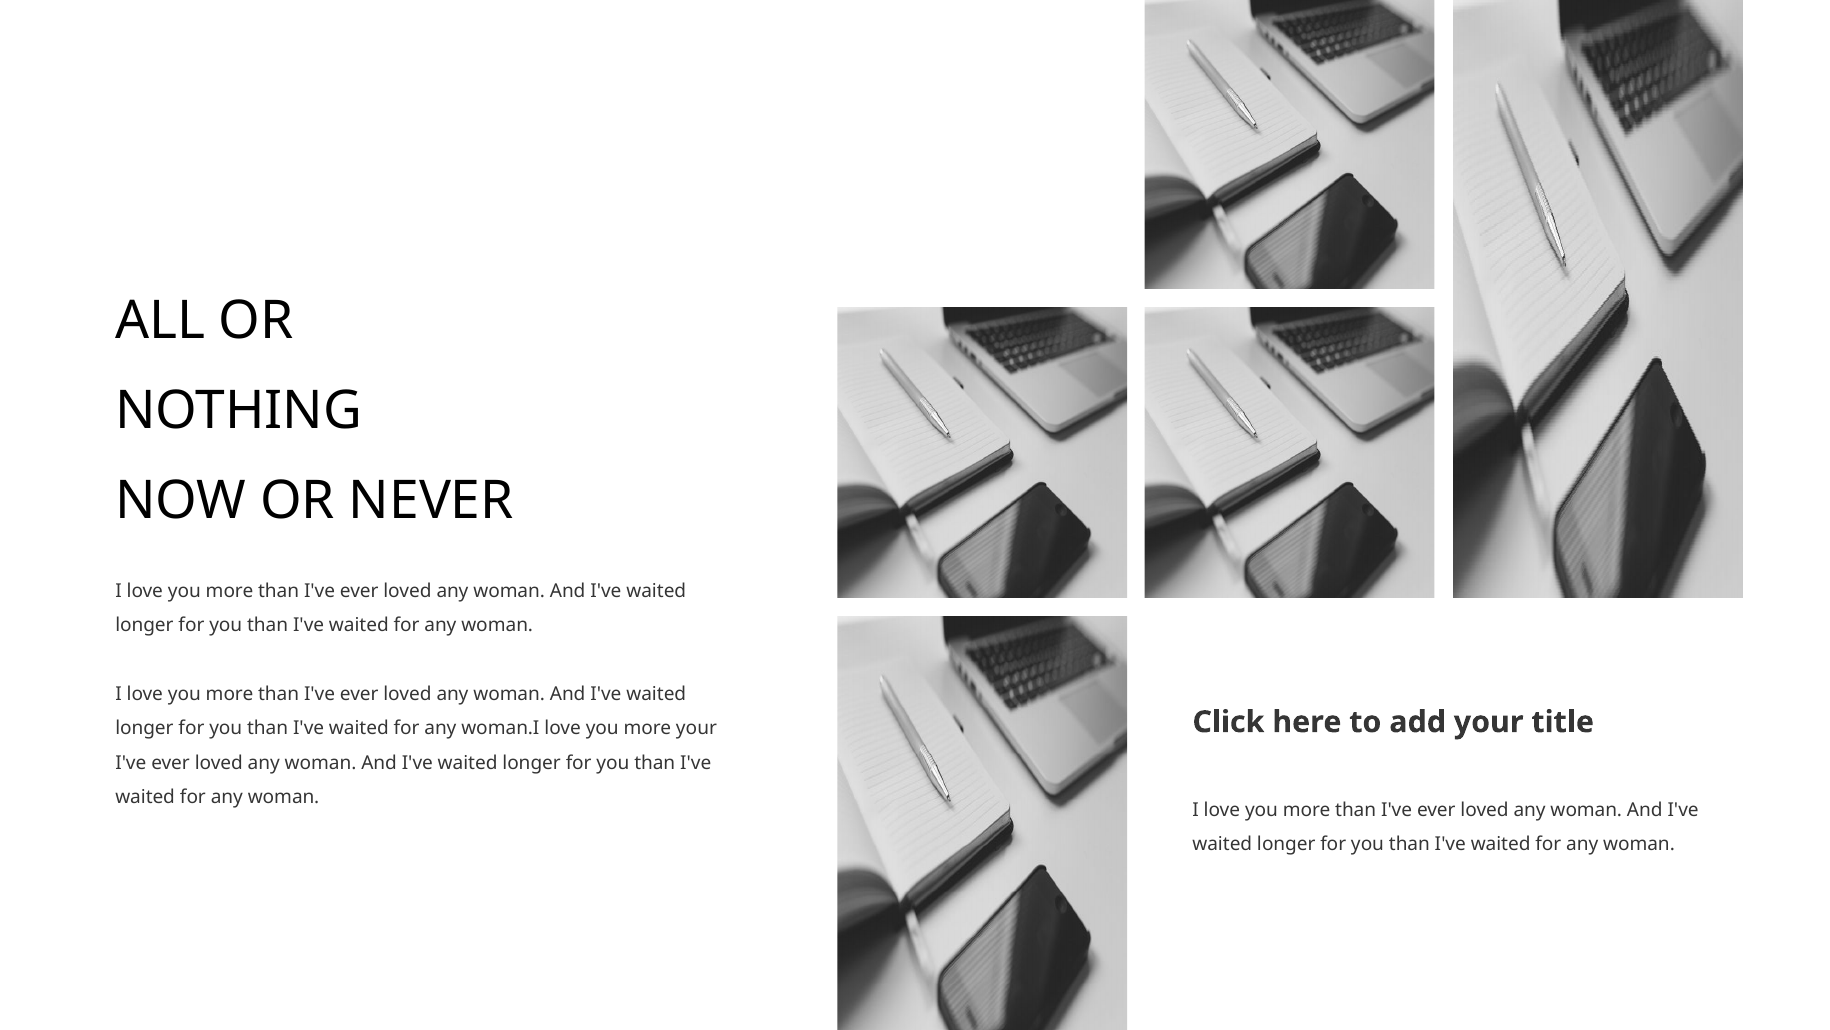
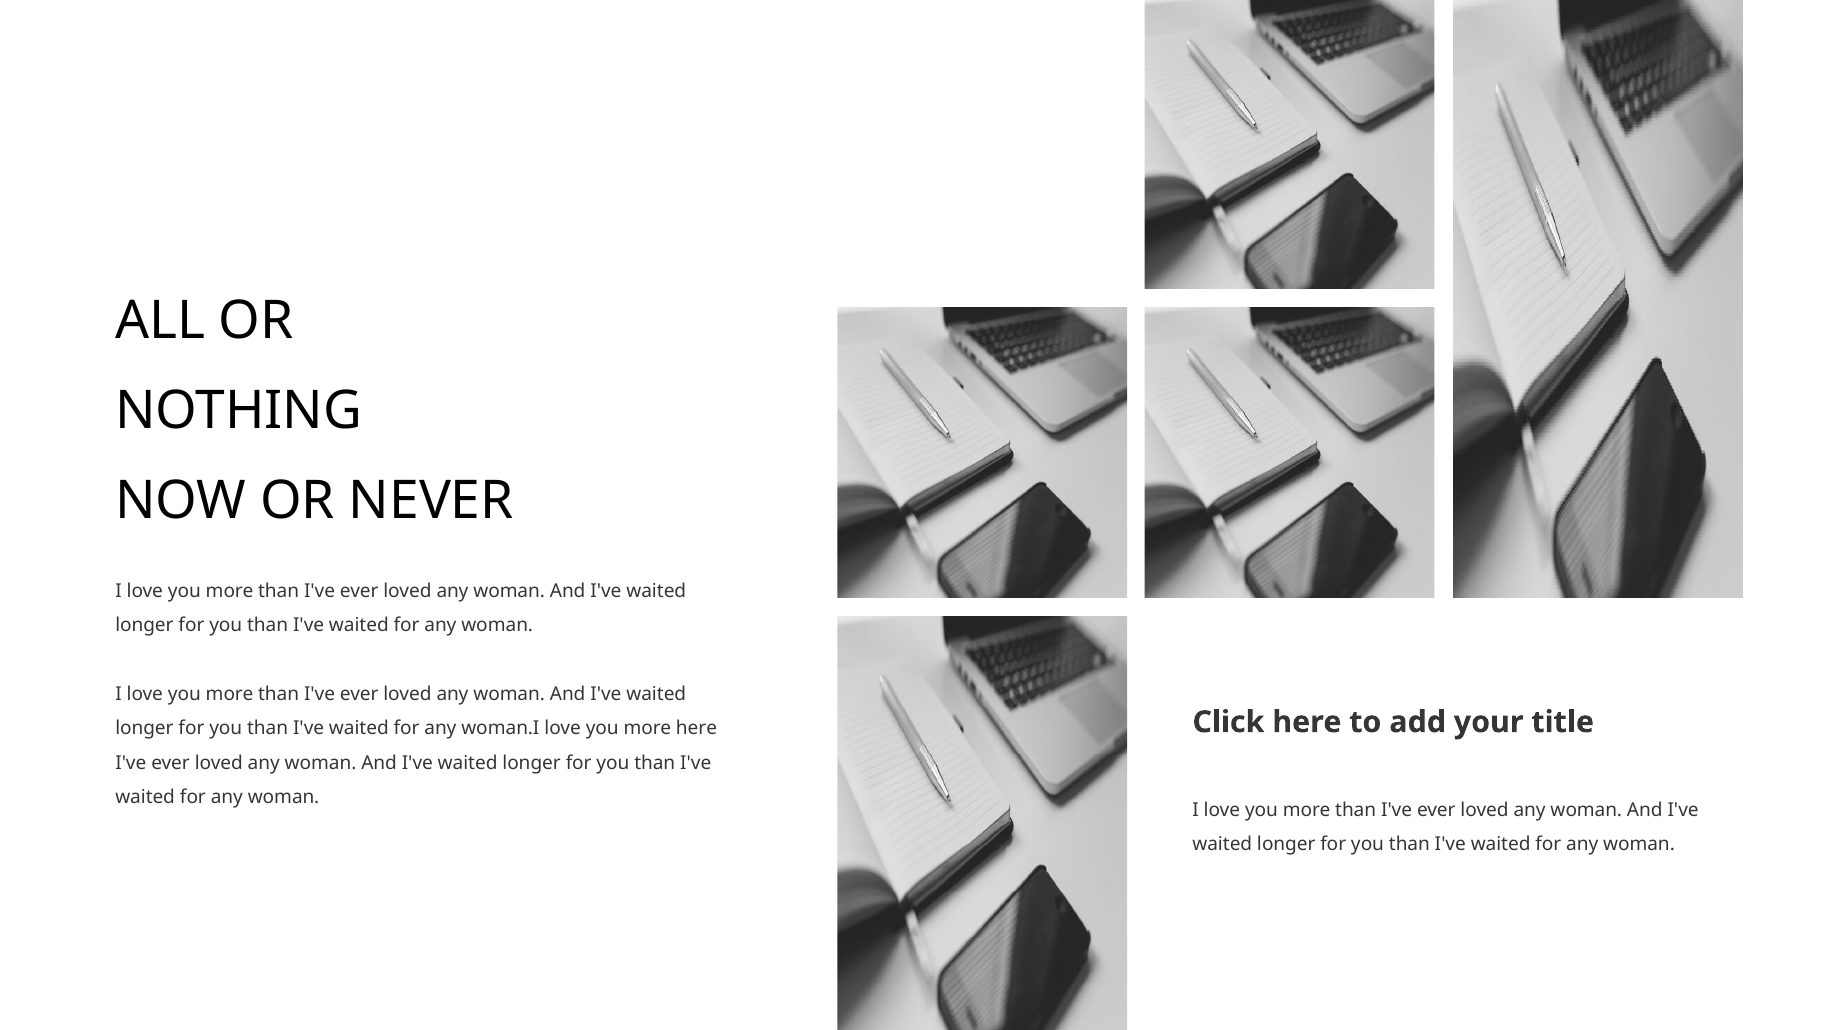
more your: your -> here
